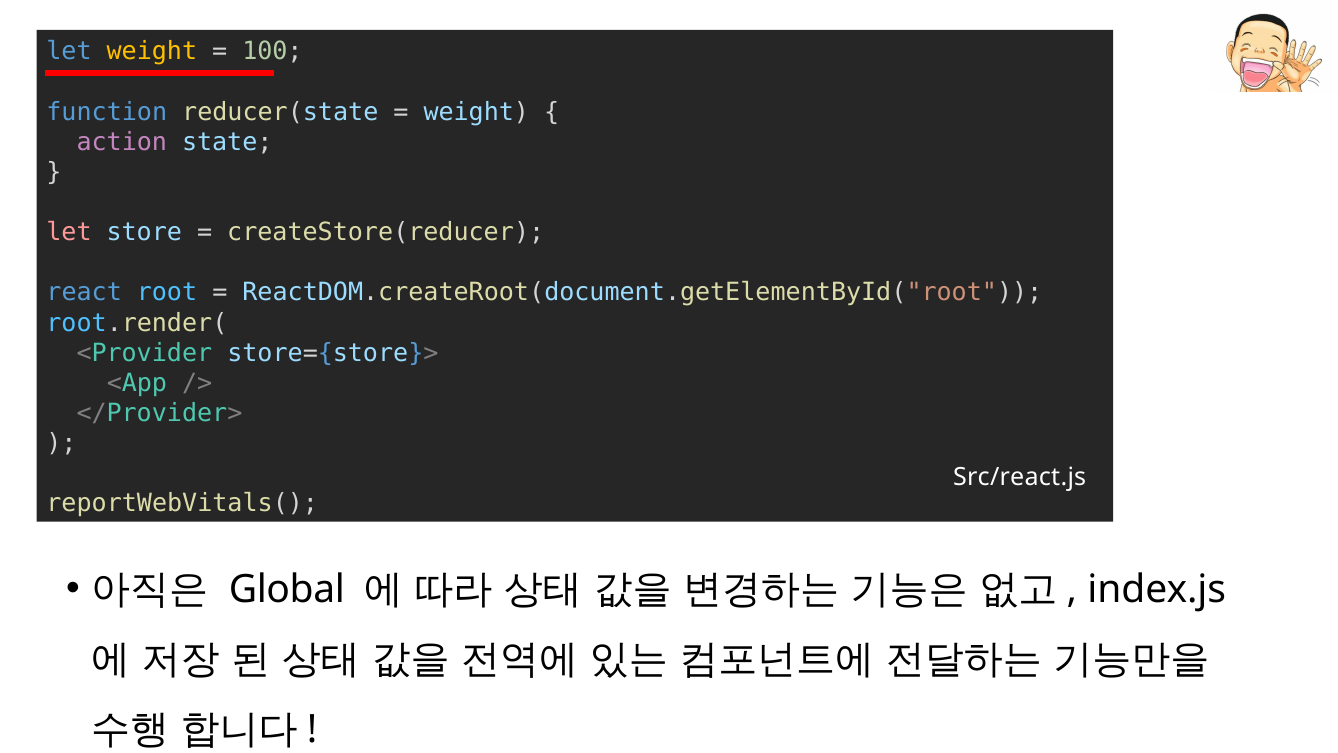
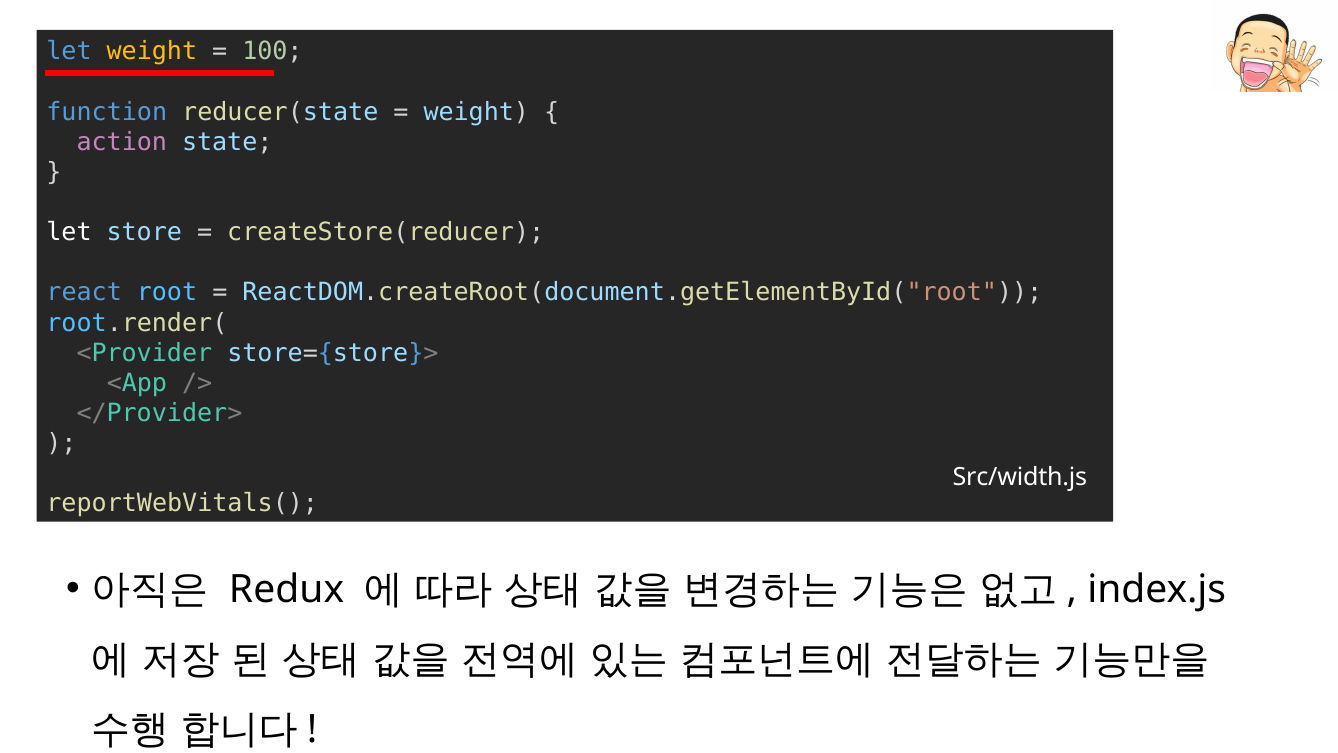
let at (69, 232) colour: pink -> white
Src/react.js: Src/react.js -> Src/width.js
Global: Global -> Redux
